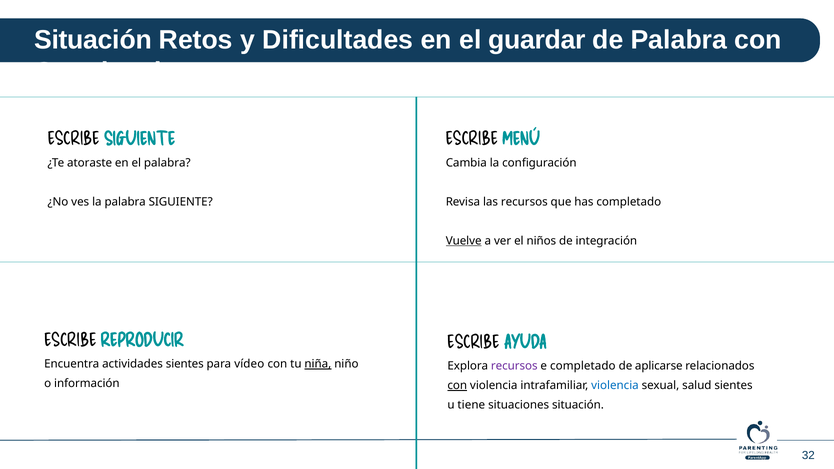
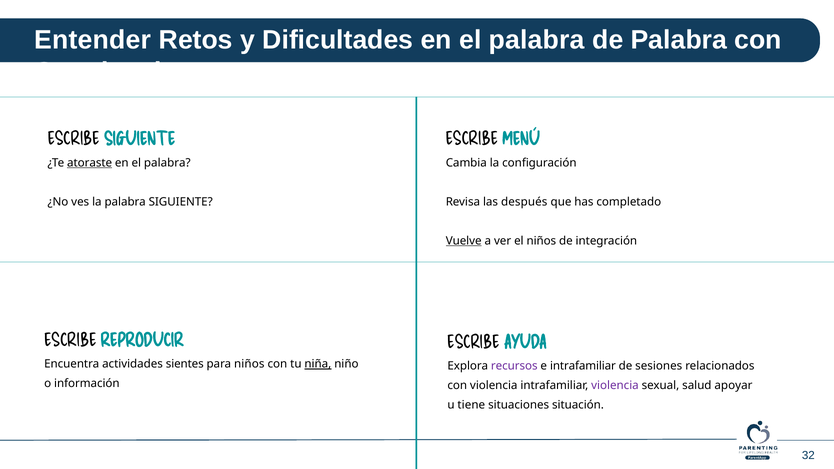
Situación at (93, 40): Situación -> Entender
Dificultades en el guardar: guardar -> palabra
atoraste underline: none -> present
las recursos: recursos -> después
para vídeo: vídeo -> niños
e completado: completado -> intrafamiliar
aplicarse: aplicarse -> sesiones
con at (457, 386) underline: present -> none
violencia at (615, 386) colour: blue -> purple
salud sientes: sientes -> apoyar
